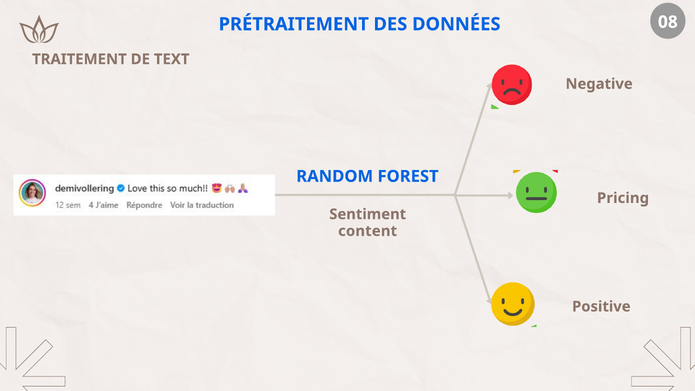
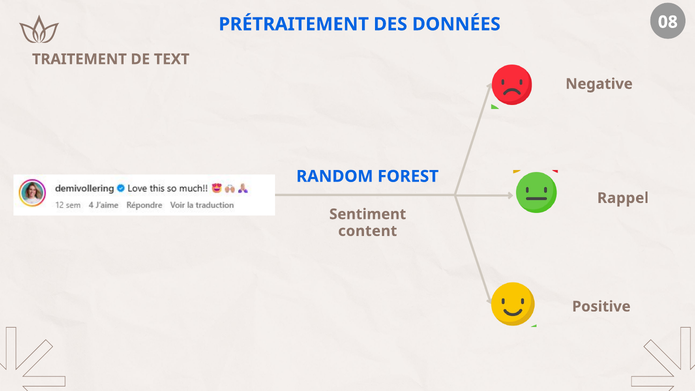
Pricing: Pricing -> Rappel
